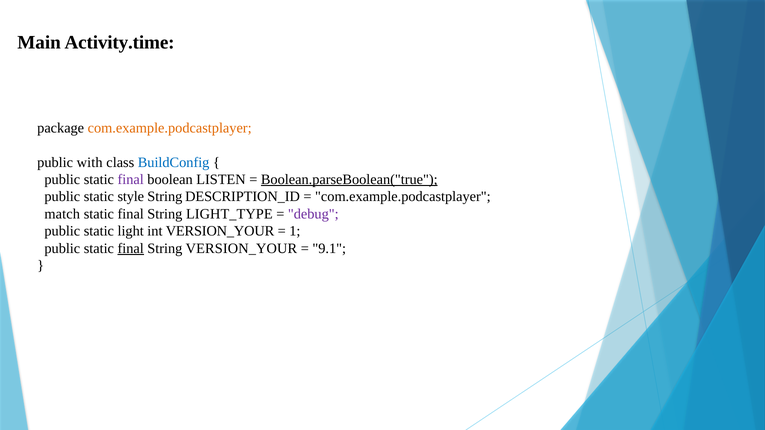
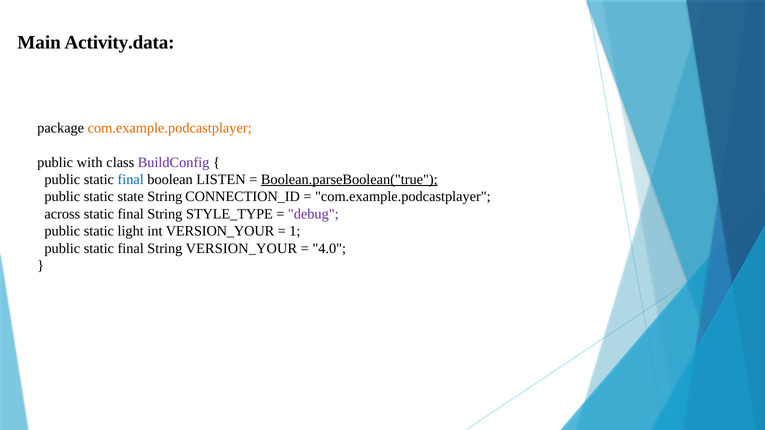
Activity.time: Activity.time -> Activity.data
BuildConfig colour: blue -> purple
final at (131, 180) colour: purple -> blue
style: style -> state
DESCRIPTION_ID: DESCRIPTION_ID -> CONNECTION_ID
match: match -> across
LIGHT_TYPE: LIGHT_TYPE -> STYLE_TYPE
final at (131, 248) underline: present -> none
9.1: 9.1 -> 4.0
